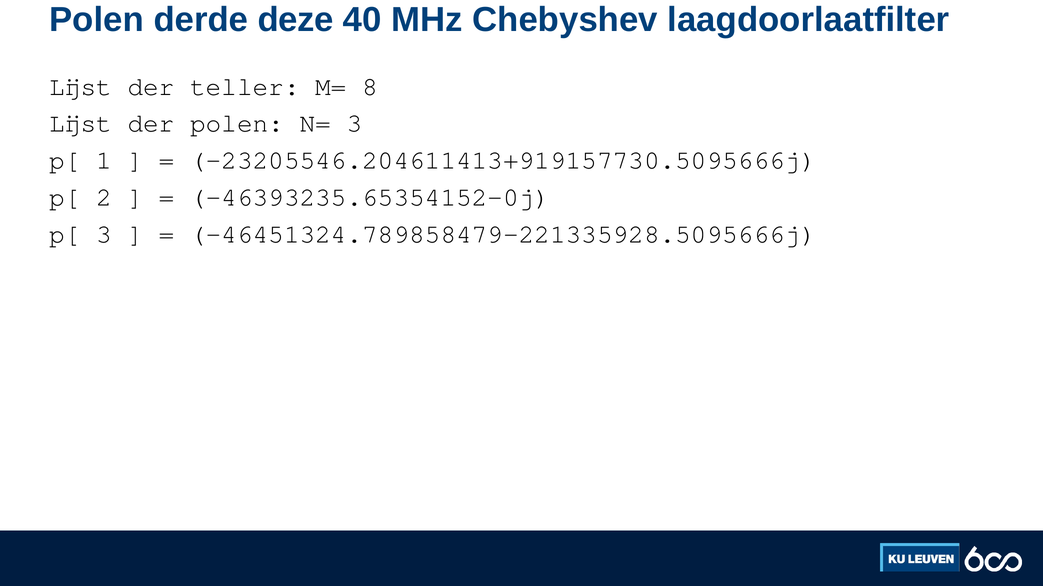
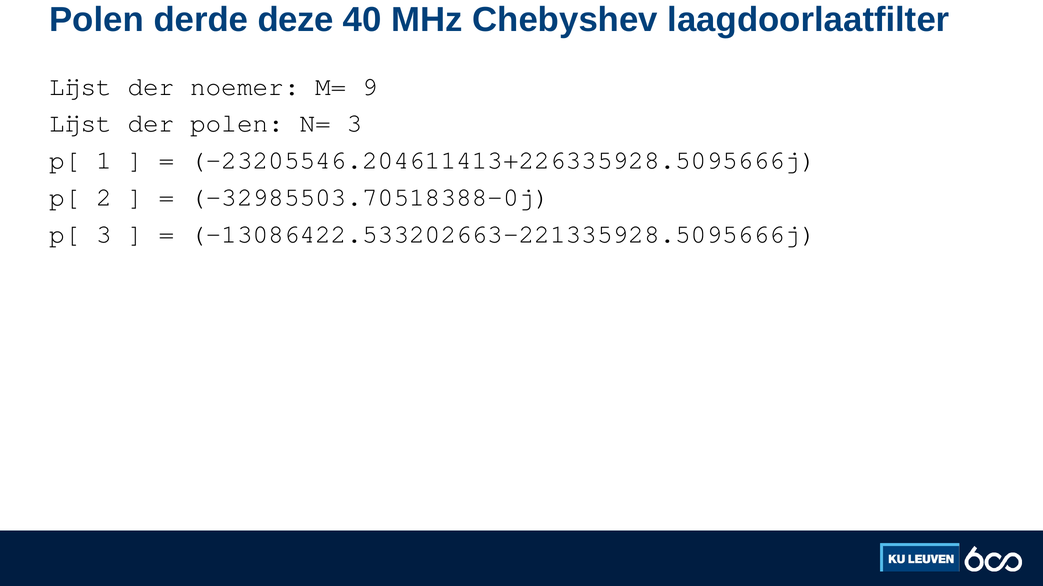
teller: teller -> noemer
8: 8 -> 9
-23205546.204611413+919157730.5095666j: -23205546.204611413+919157730.5095666j -> -23205546.204611413+226335928.5095666j
-46393235.65354152-0j: -46393235.65354152-0j -> -32985503.70518388-0j
-46451324.789858479-221335928.5095666j: -46451324.789858479-221335928.5095666j -> -13086422.533202663-221335928.5095666j
